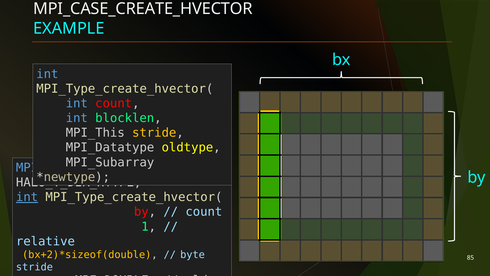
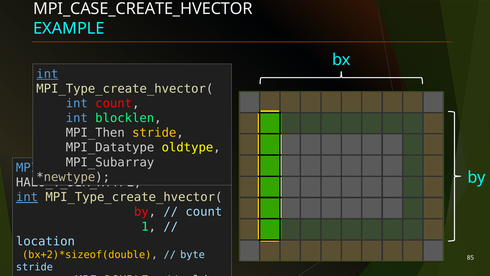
int at (47, 74) underline: none -> present
MPI_This: MPI_This -> MPI_Then
relative: relative -> location
